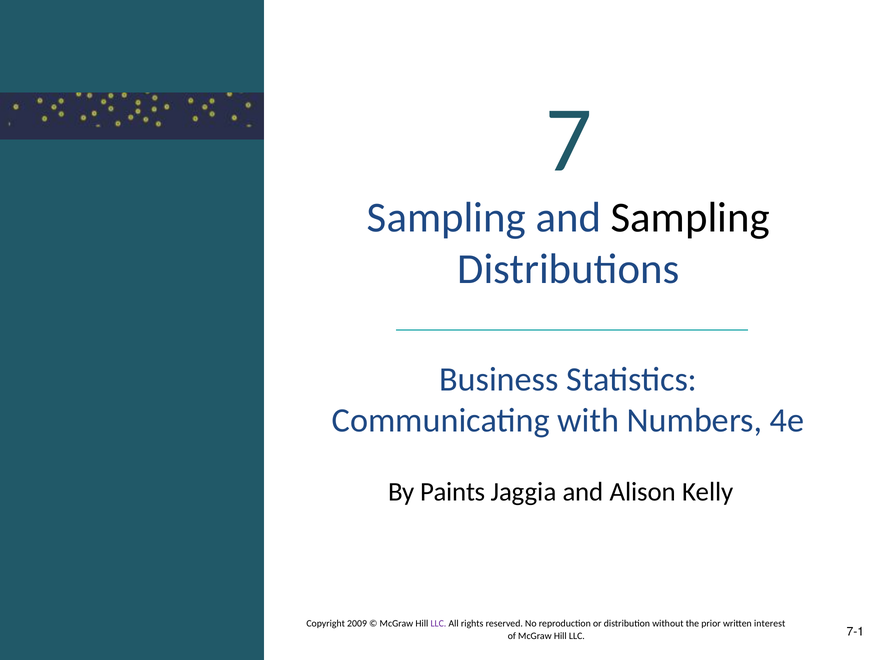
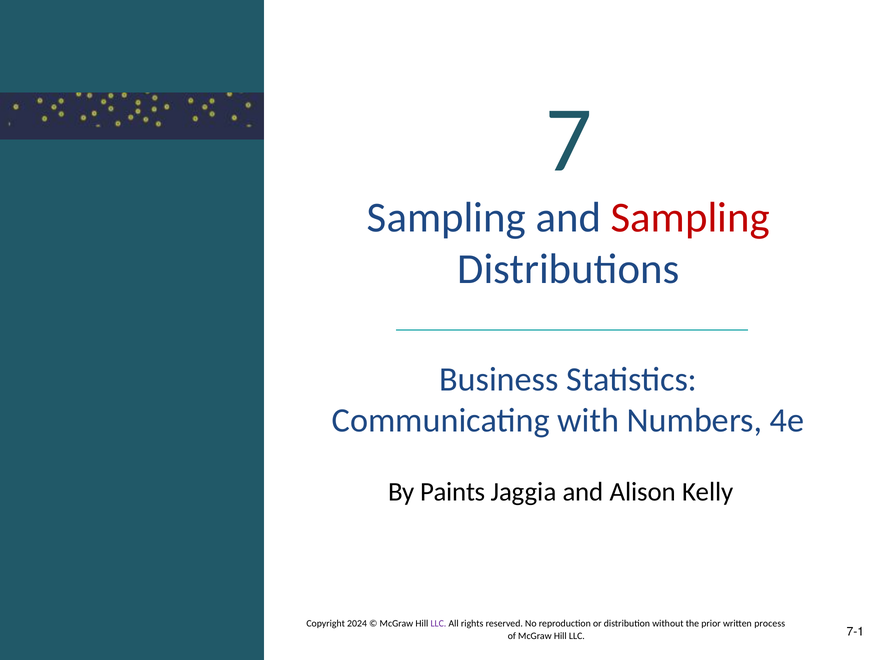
Sampling at (690, 218) colour: black -> red
2009: 2009 -> 2024
interest: interest -> process
